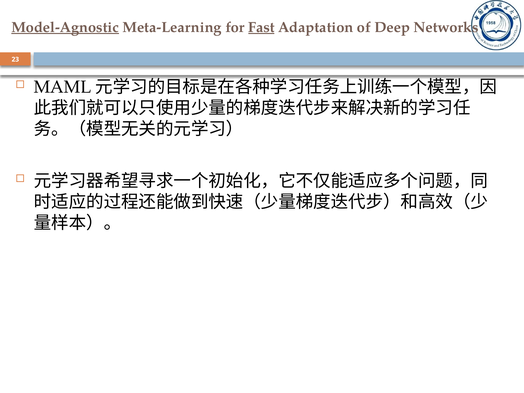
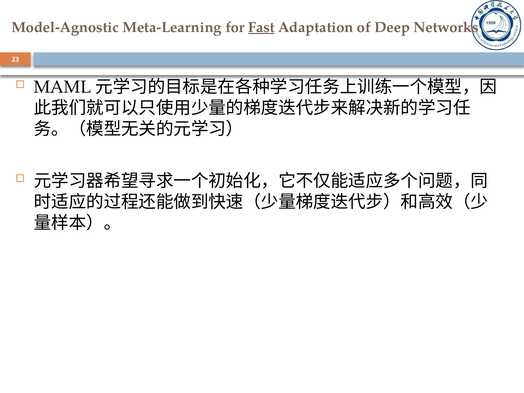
Model-Agnostic underline: present -> none
